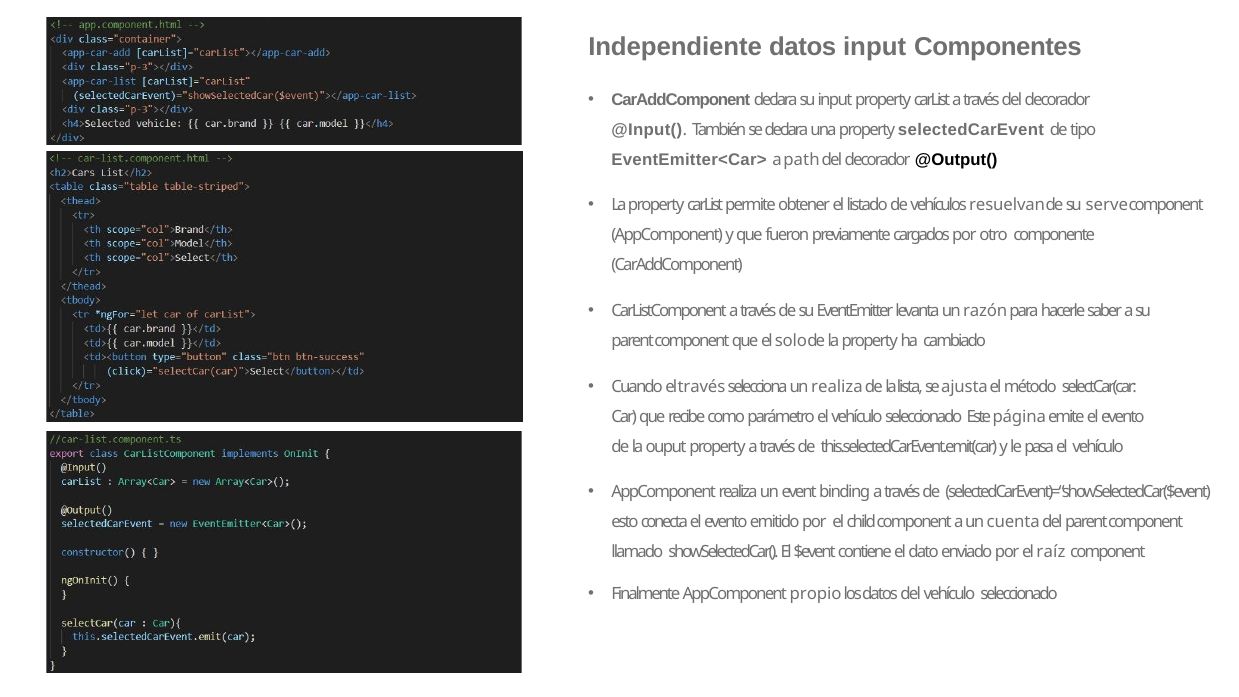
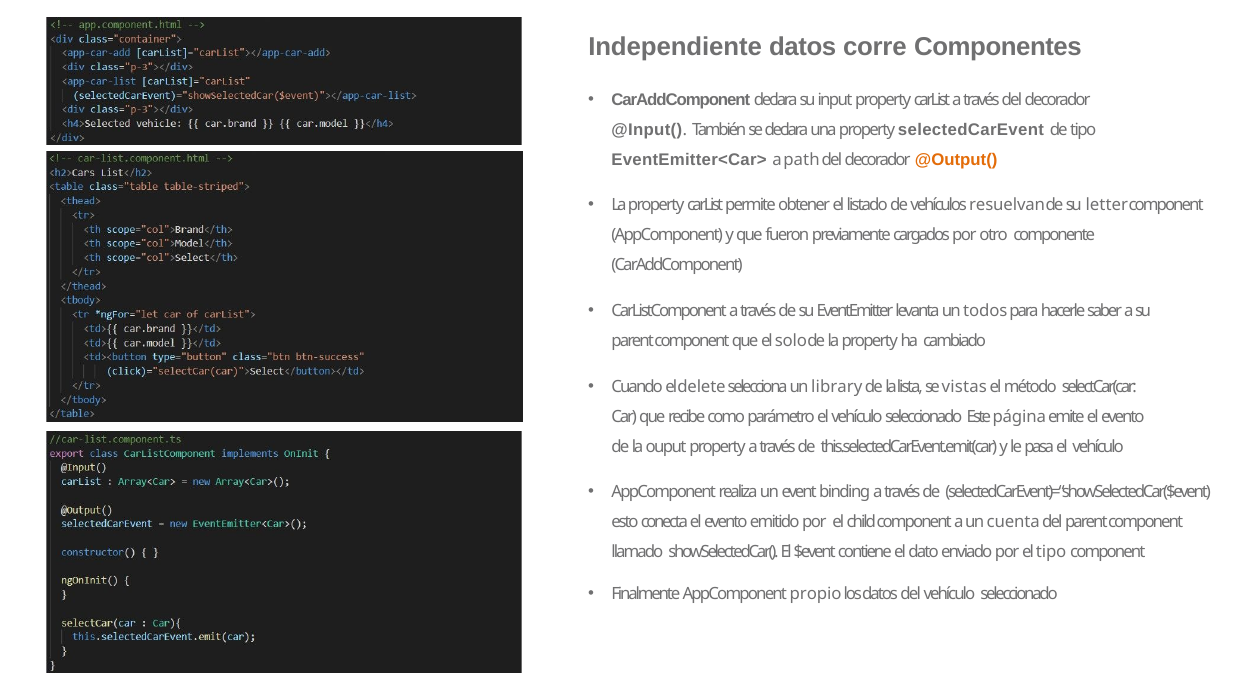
datos input: input -> corre
@Output( colour: black -> orange
serve: serve -> letter
razón: razón -> todos
el través: través -> delete
un realiza: realiza -> library
ajusta: ajusta -> vistas
el raíz: raíz -> tipo
